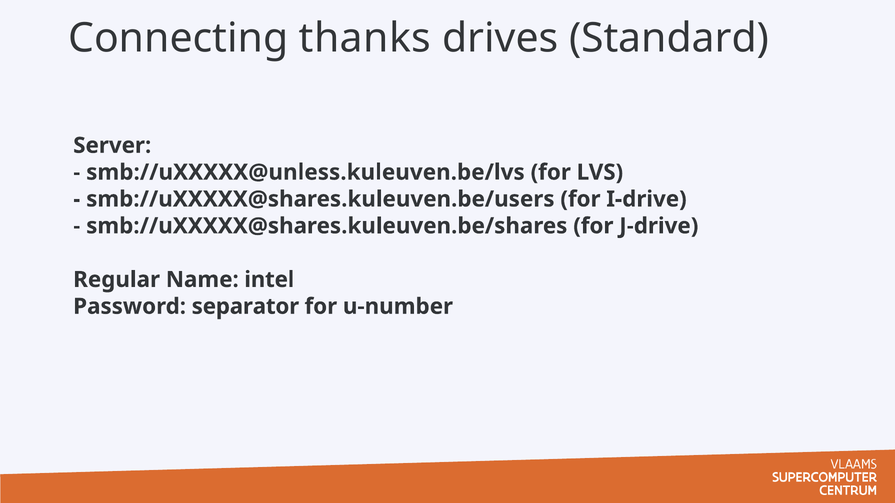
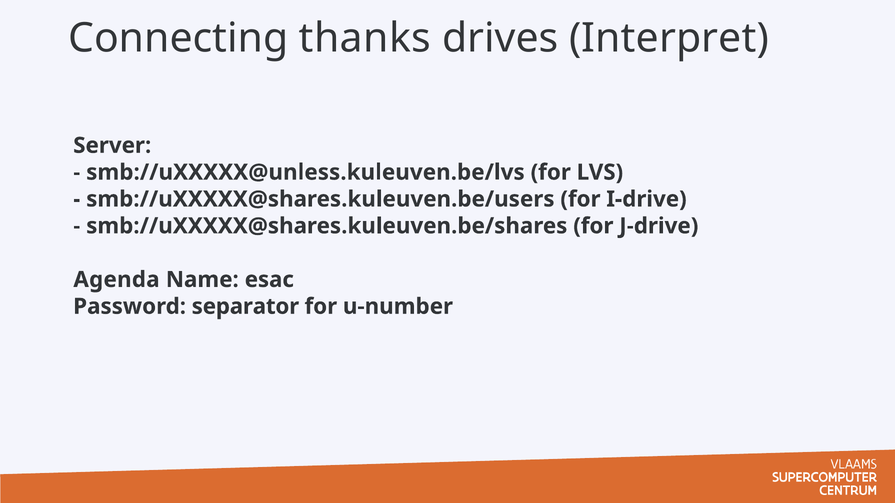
Standard: Standard -> Interpret
Regular: Regular -> Agenda
intel: intel -> esac
